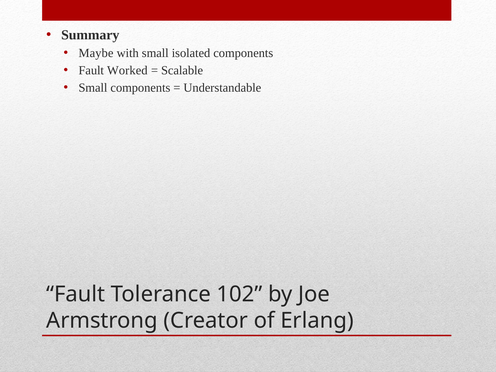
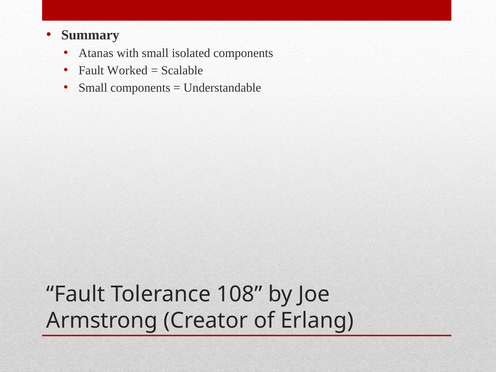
Maybe: Maybe -> Atanas
102: 102 -> 108
